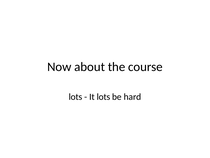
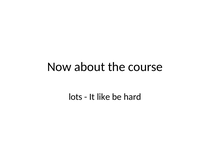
It lots: lots -> like
